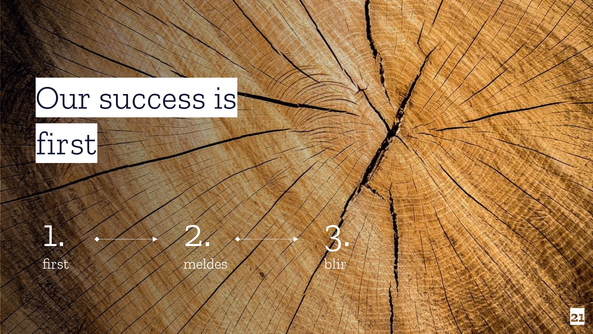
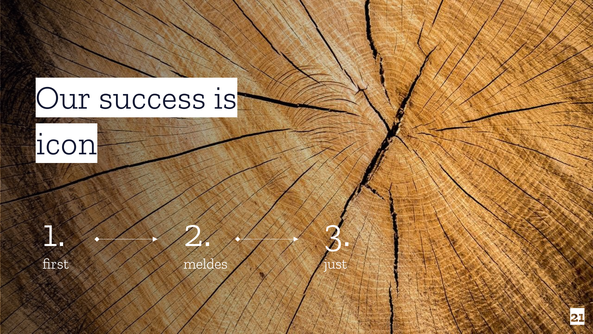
first at (66, 143): first -> icon
blir: blir -> just
